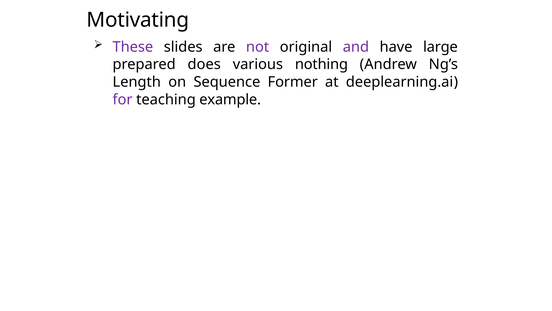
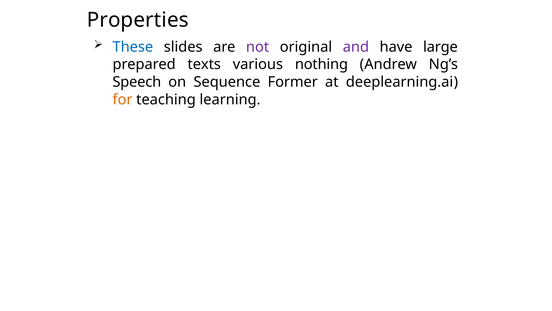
Motivating: Motivating -> Properties
These colour: purple -> blue
does: does -> texts
Length: Length -> Speech
for colour: purple -> orange
example: example -> learning
